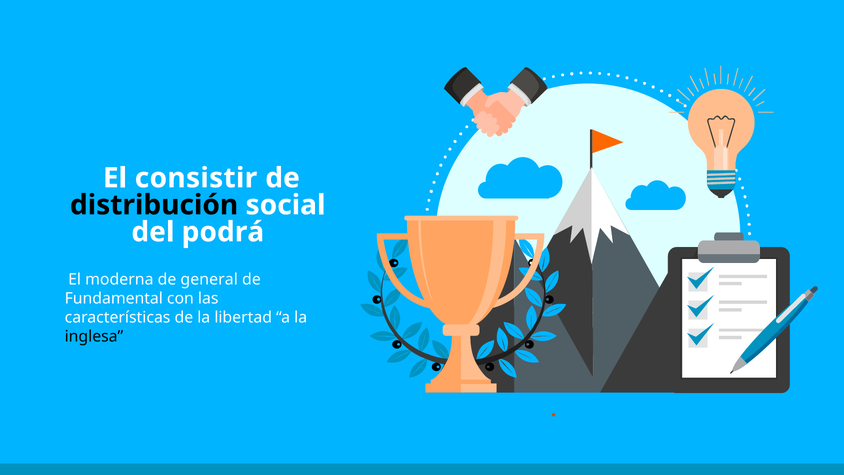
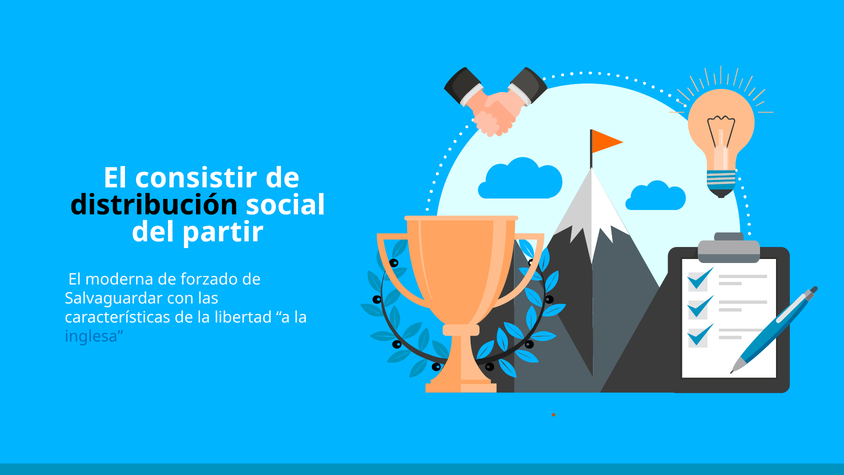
podrá: podrá -> partir
general: general -> forzado
Fundamental: Fundamental -> Salvaguardar
inglesa colour: black -> blue
